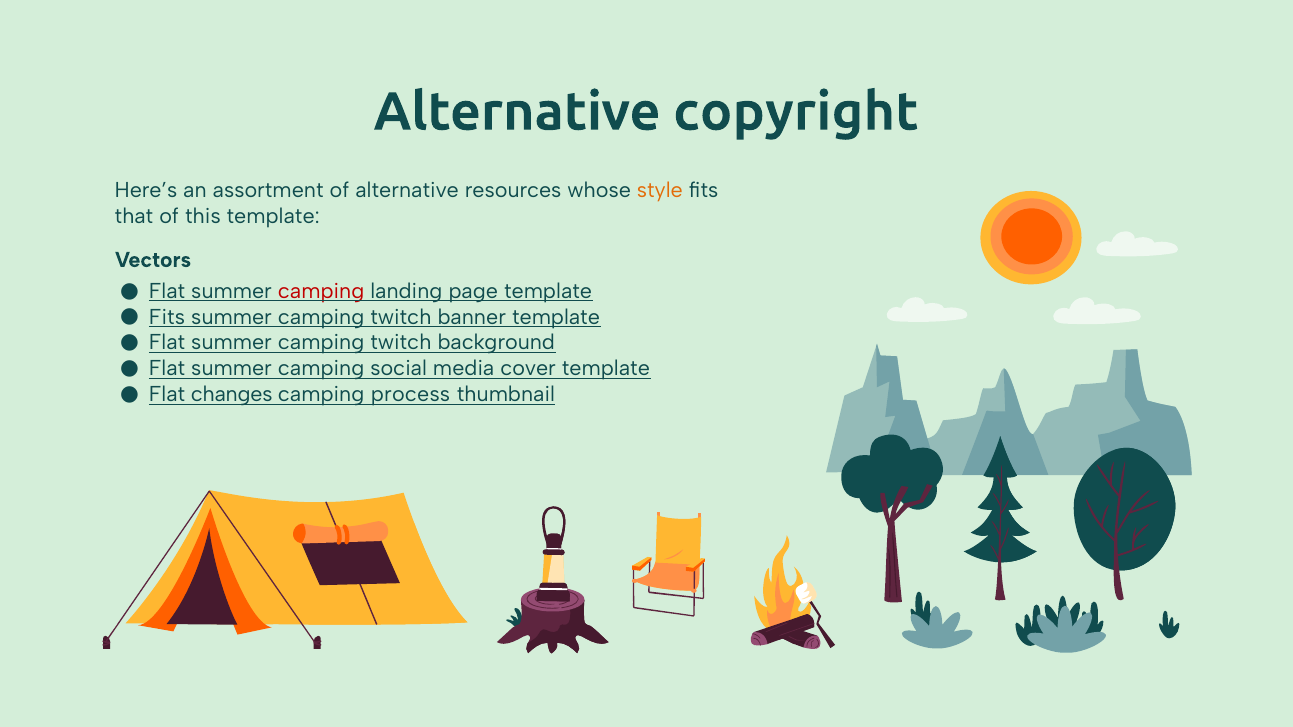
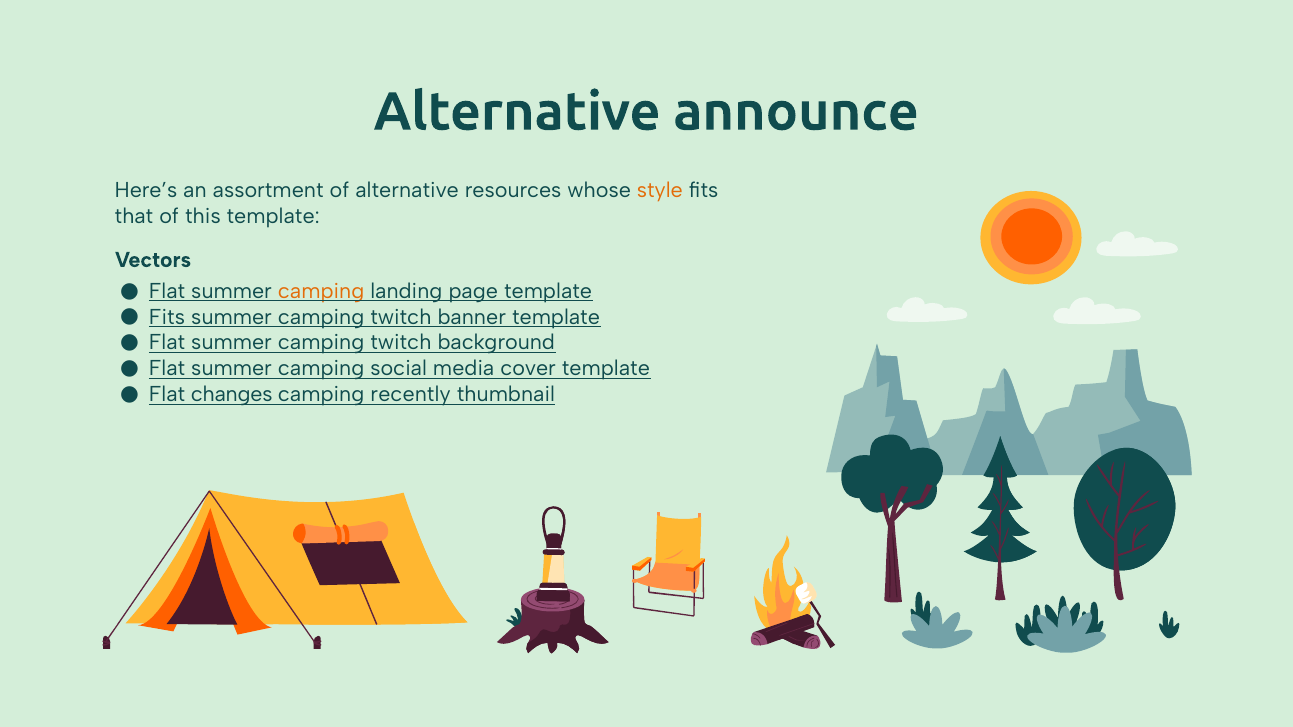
copyright: copyright -> announce
camping at (321, 291) colour: red -> orange
process: process -> recently
